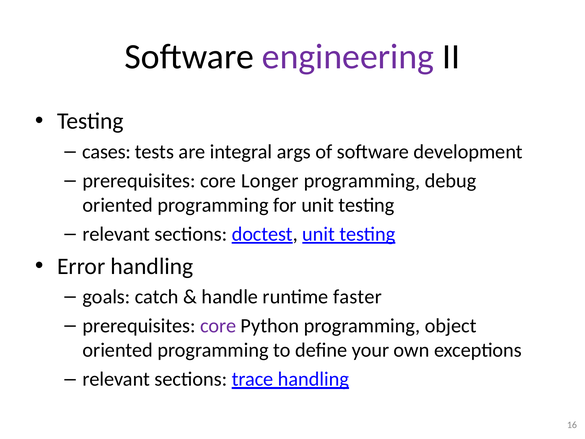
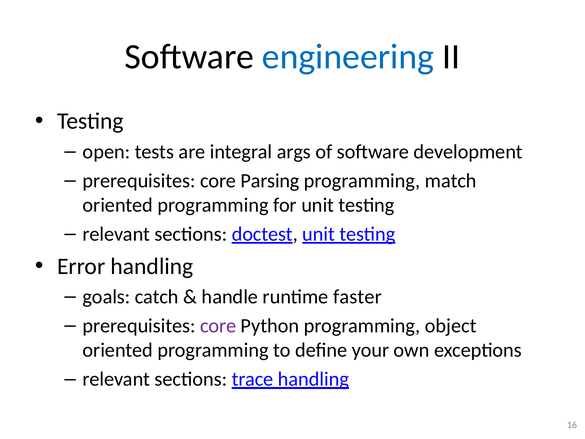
engineering colour: purple -> blue
cases: cases -> open
Longer: Longer -> Parsing
debug: debug -> match
